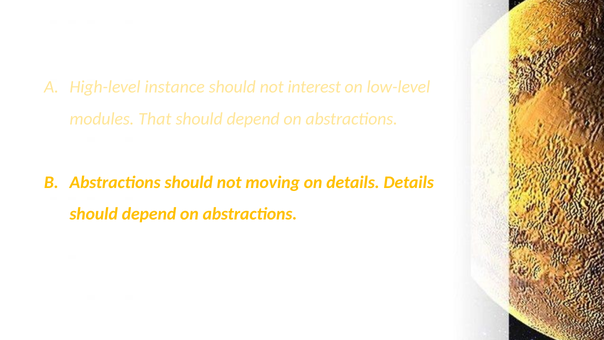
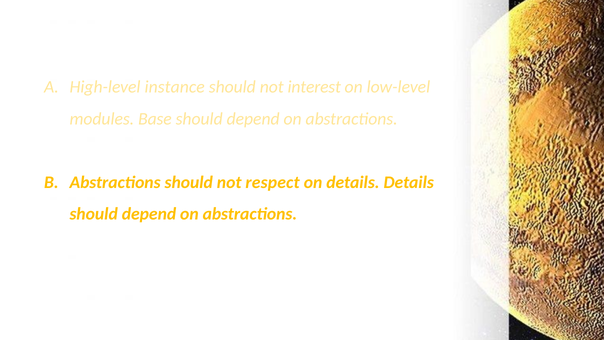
That: That -> Base
moving: moving -> respect
